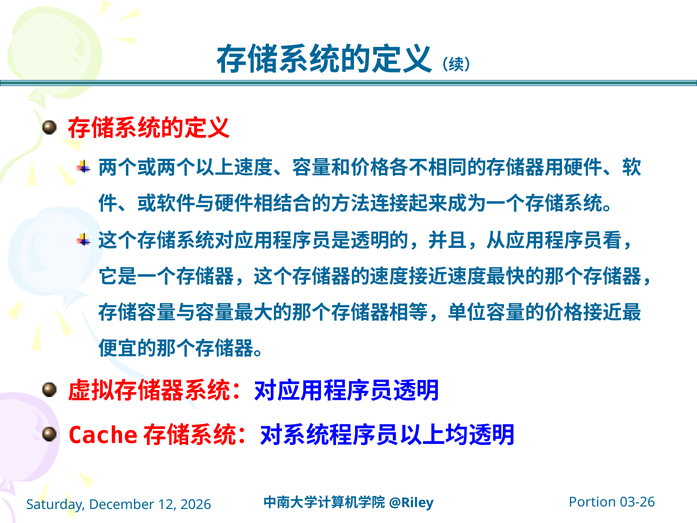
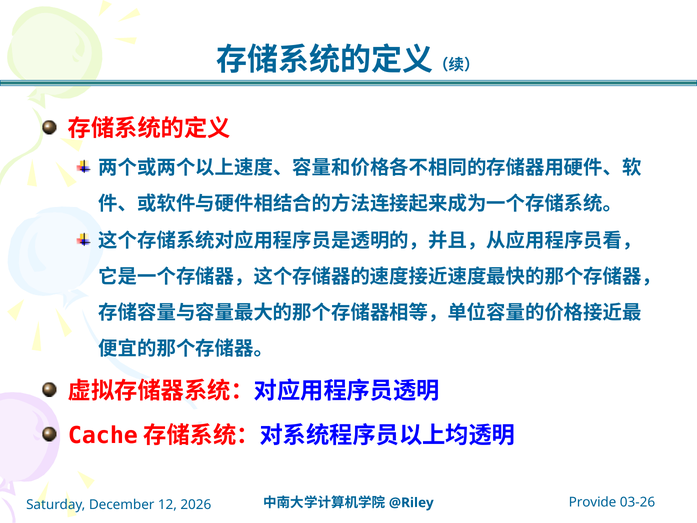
Portion: Portion -> Provide
